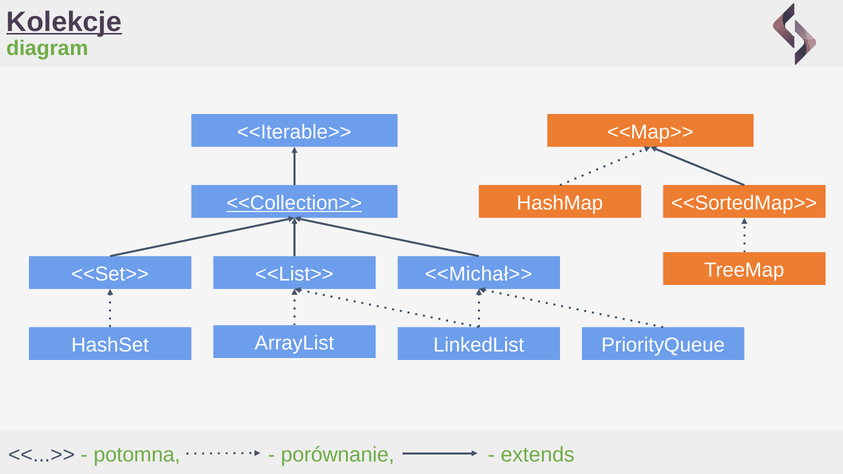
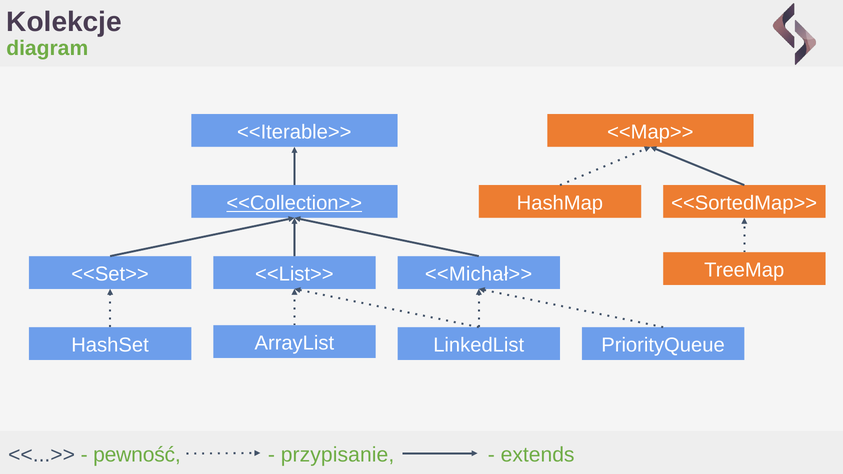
Kolekcje underline: present -> none
potomna: potomna -> pewność
porównanie: porównanie -> przypisanie
